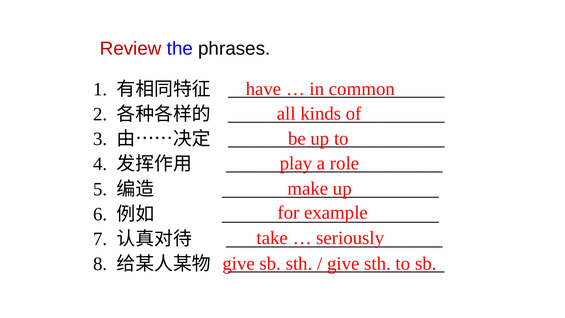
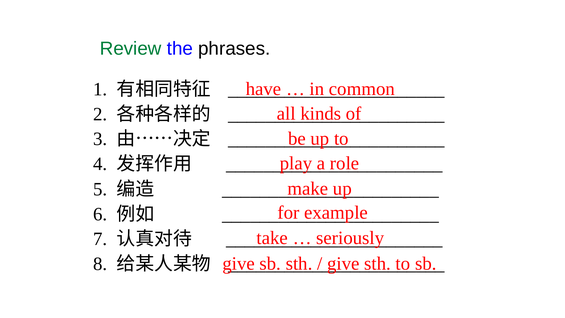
Review colour: red -> green
